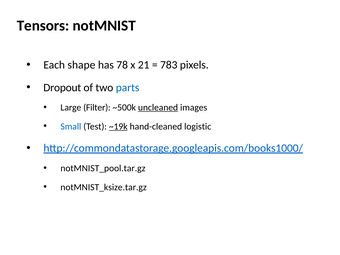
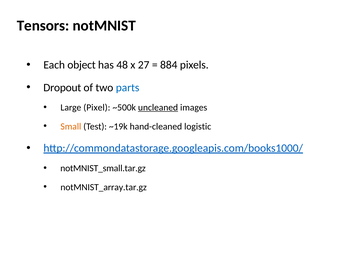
shape: shape -> object
78: 78 -> 48
21: 21 -> 27
783: 783 -> 884
Filter: Filter -> Pixel
Small colour: blue -> orange
~19k underline: present -> none
notMNIST_pool.tar.gz: notMNIST_pool.tar.gz -> notMNIST_small.tar.gz
notMNIST_ksize.tar.gz: notMNIST_ksize.tar.gz -> notMNIST_array.tar.gz
